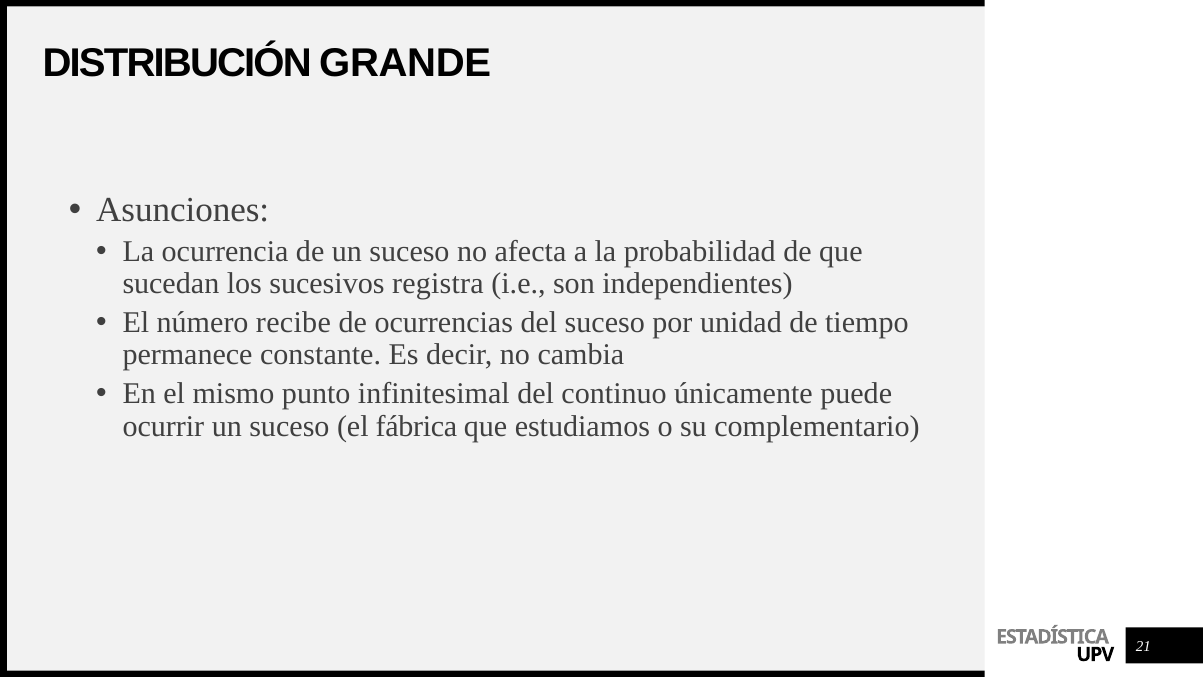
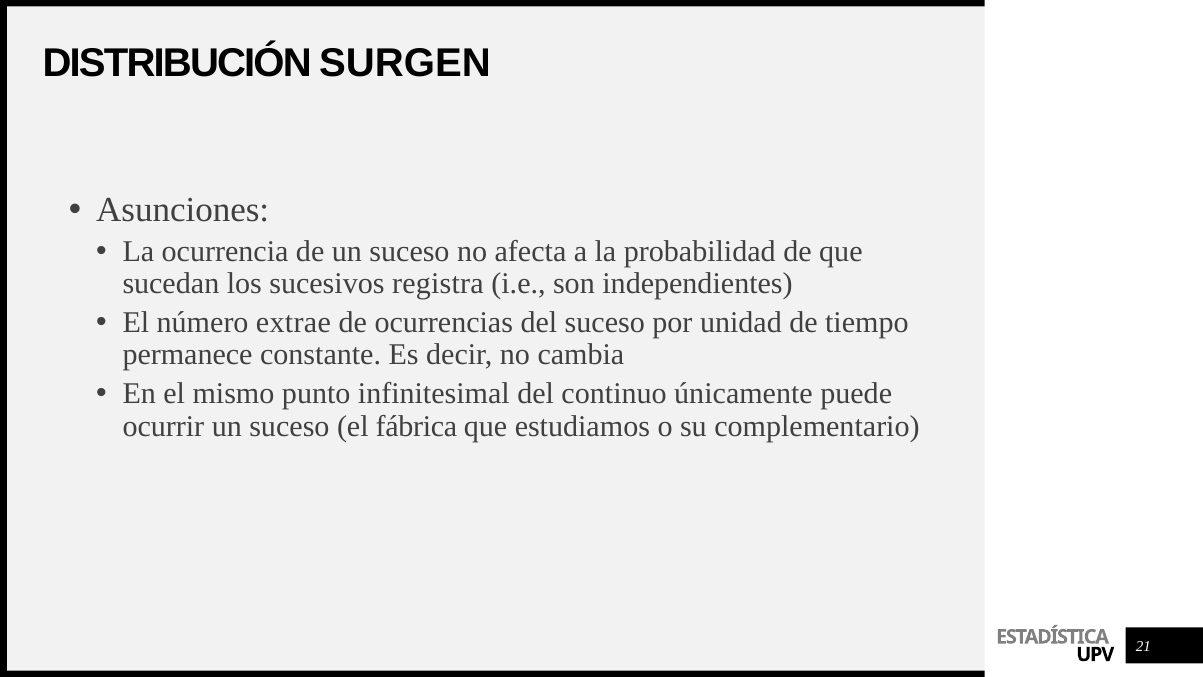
GRANDE: GRANDE -> SURGEN
recibe: recibe -> extrae
